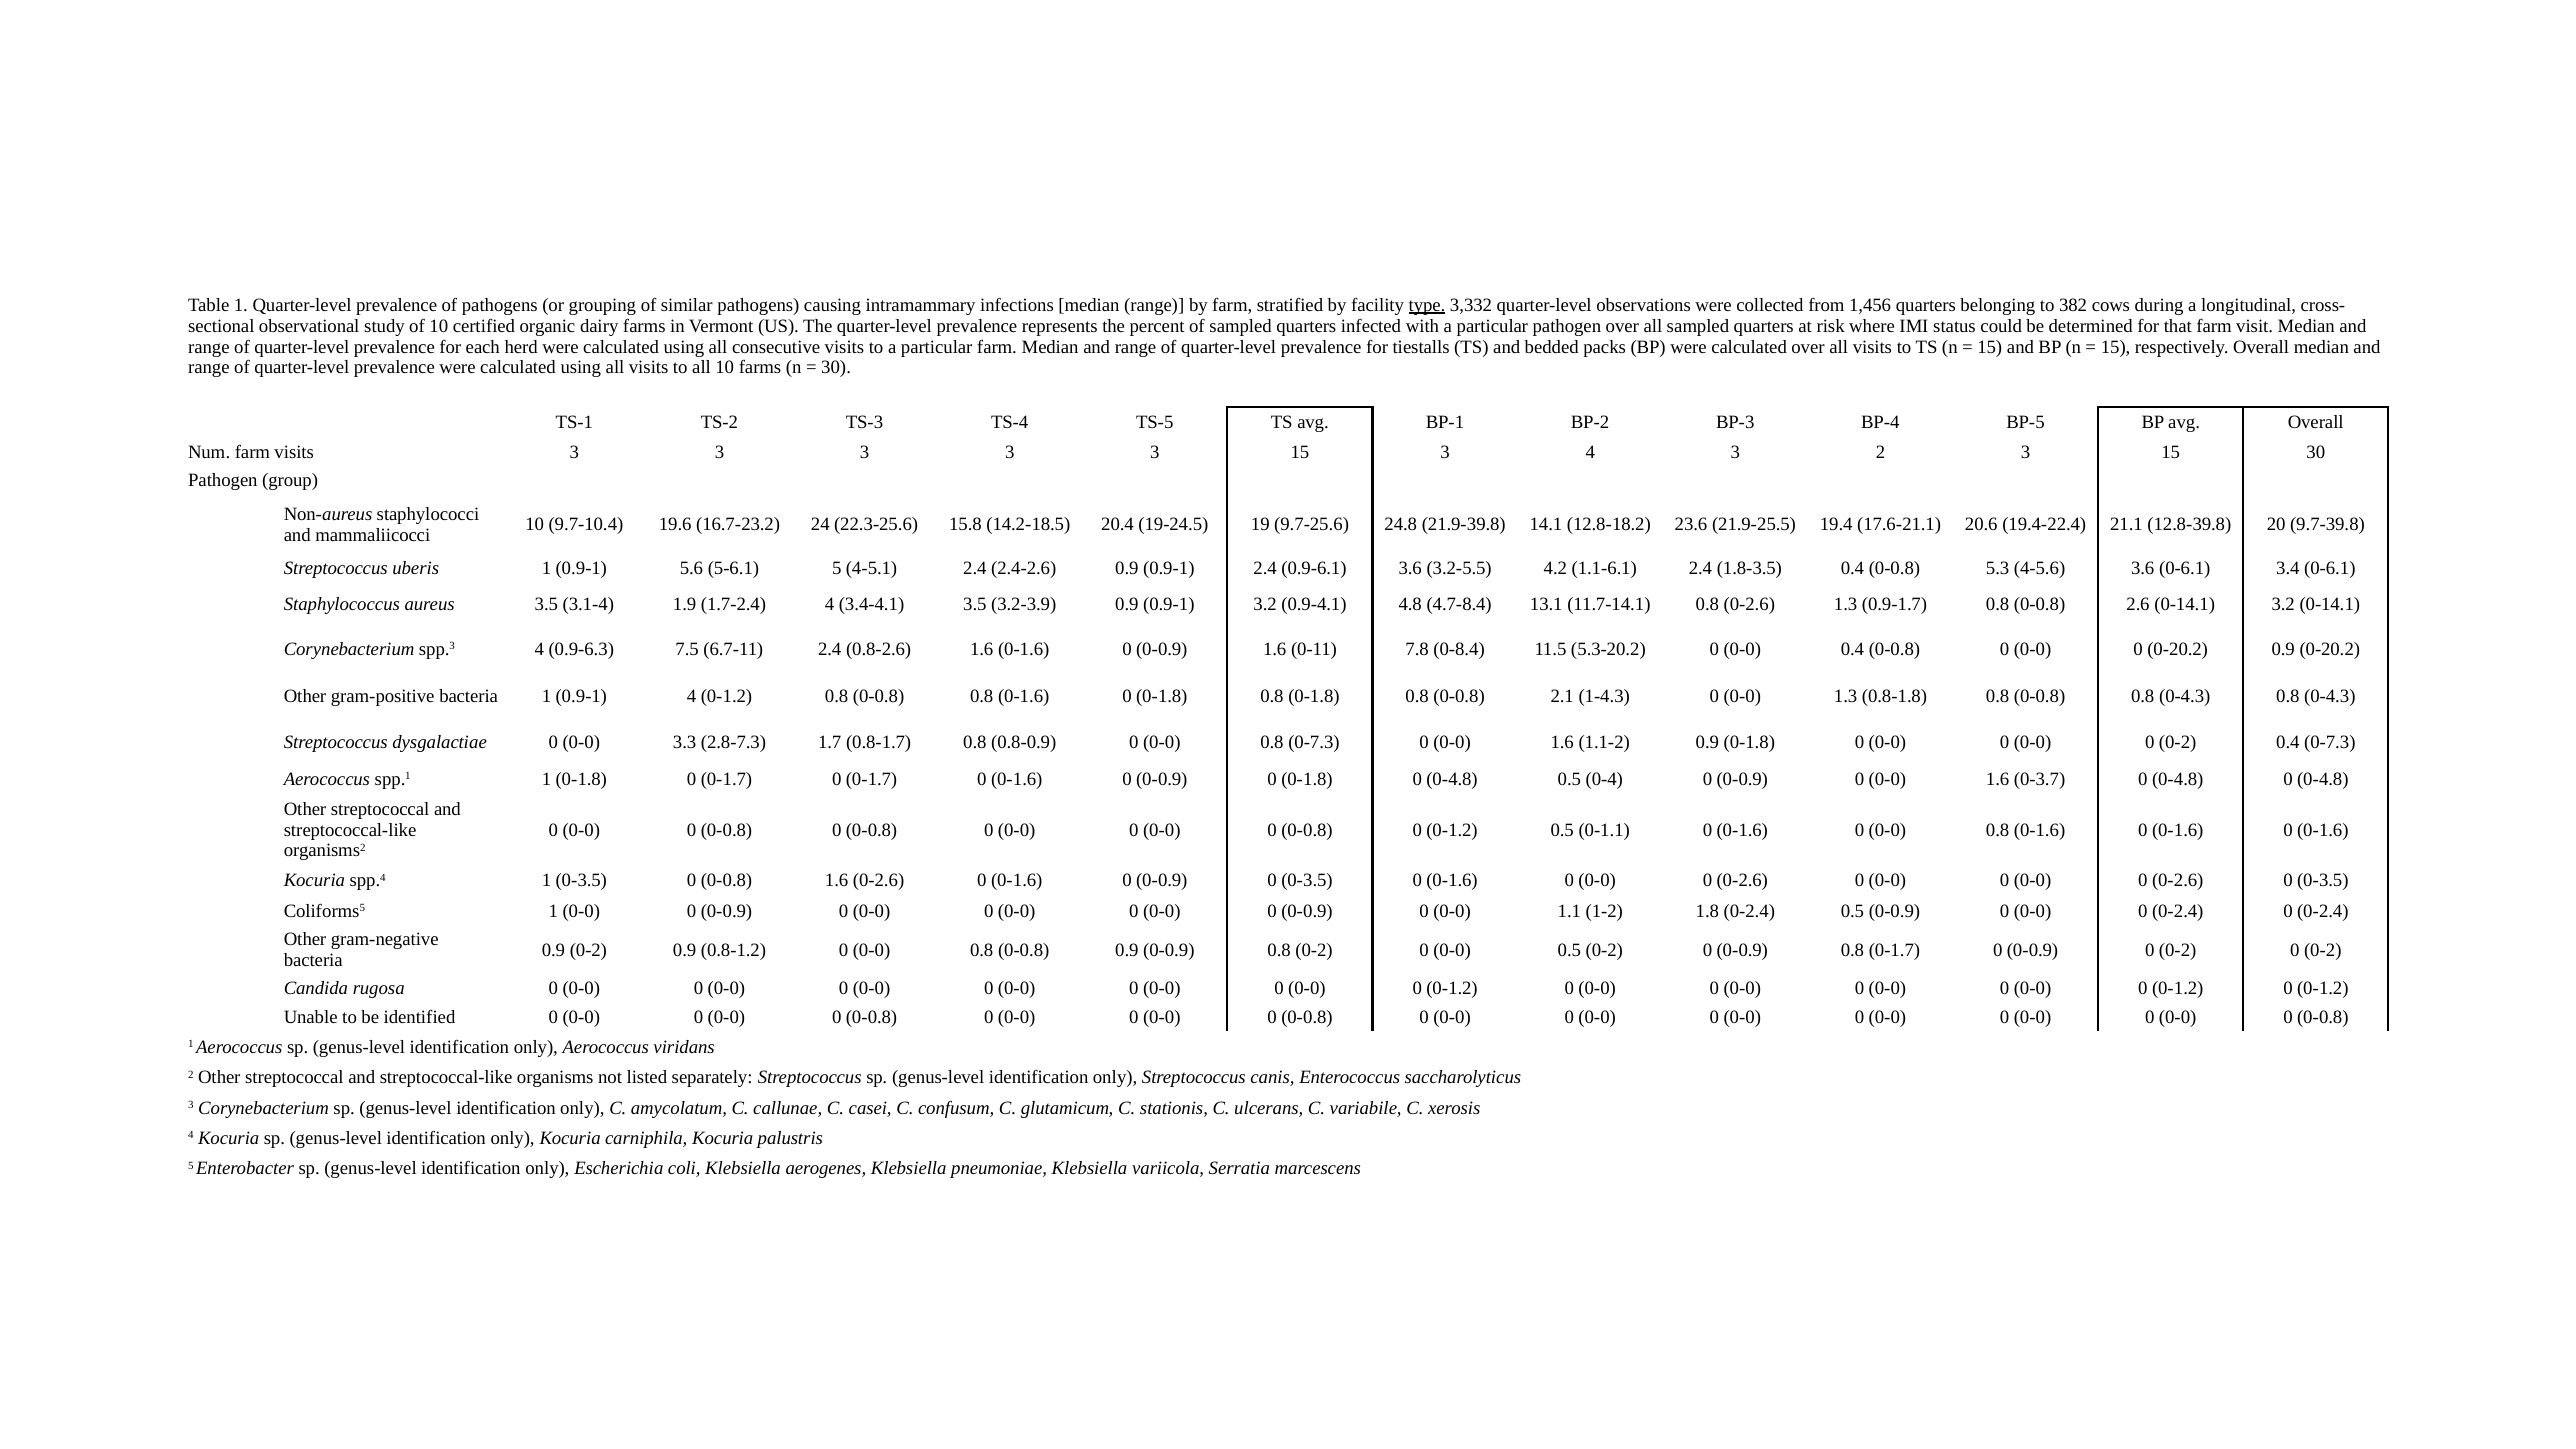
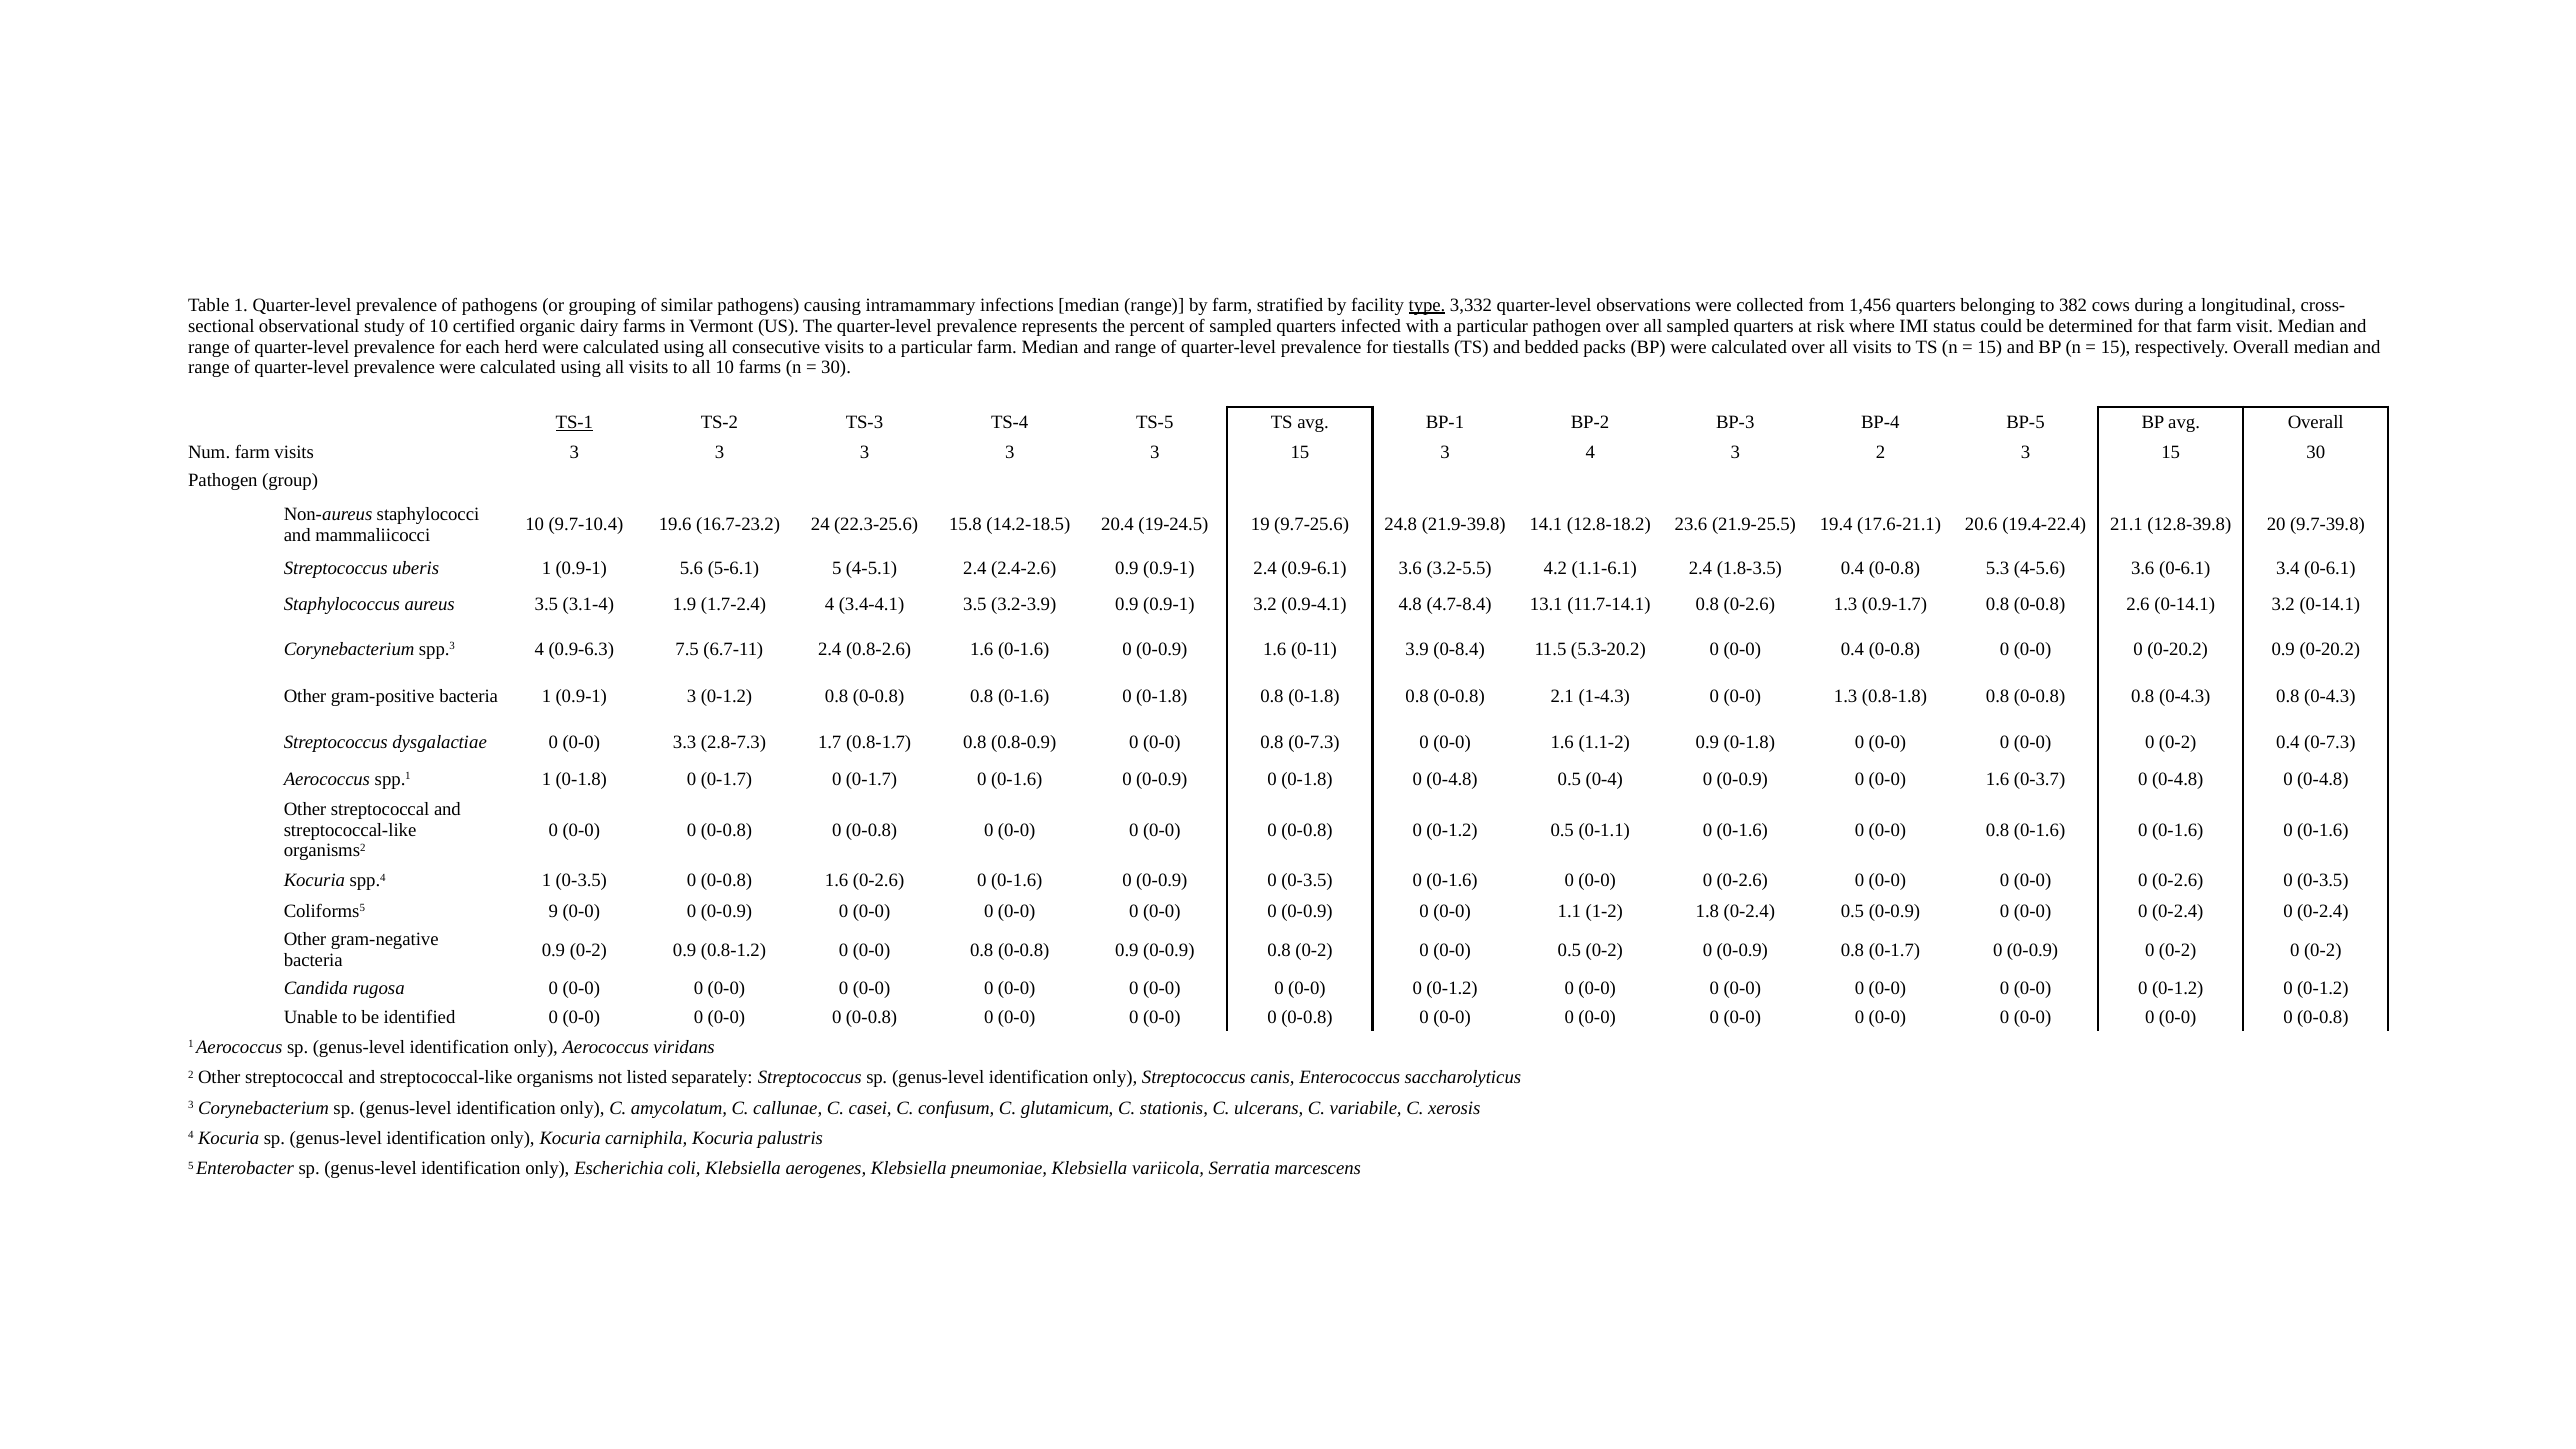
TS-1 underline: none -> present
7.8: 7.8 -> 3.9
0.9-1 4: 4 -> 3
Coliforms5 1: 1 -> 9
